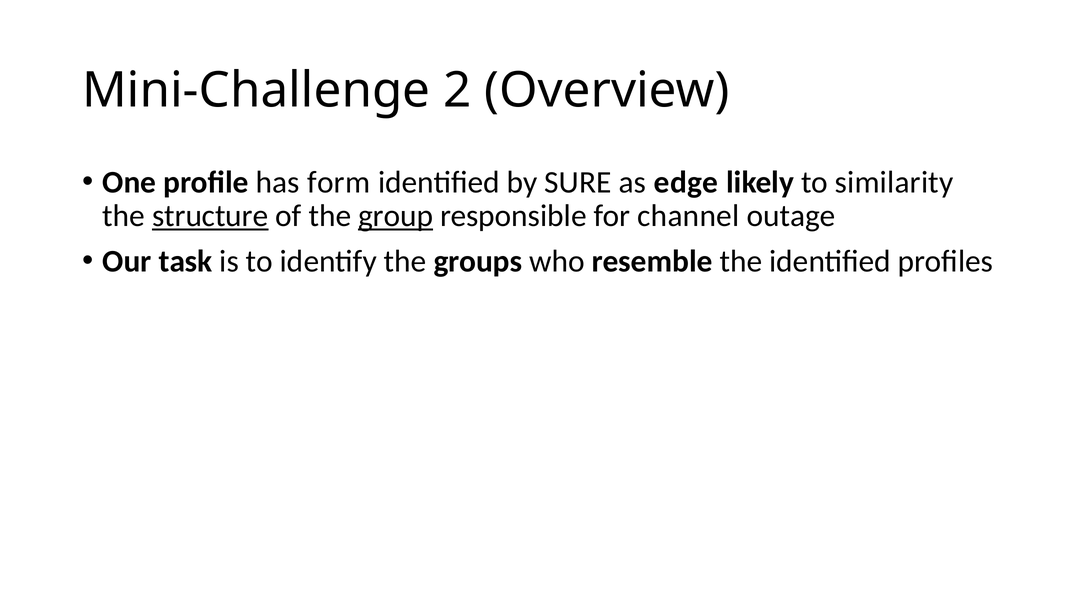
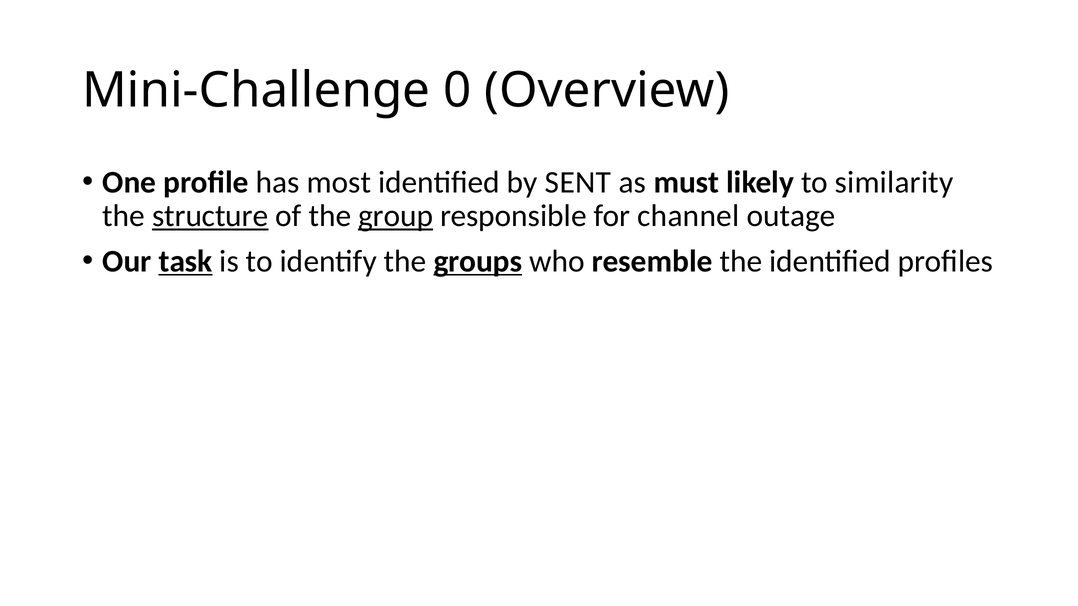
2: 2 -> 0
form: form -> most
SURE: SURE -> SENT
edge: edge -> must
task underline: none -> present
groups underline: none -> present
